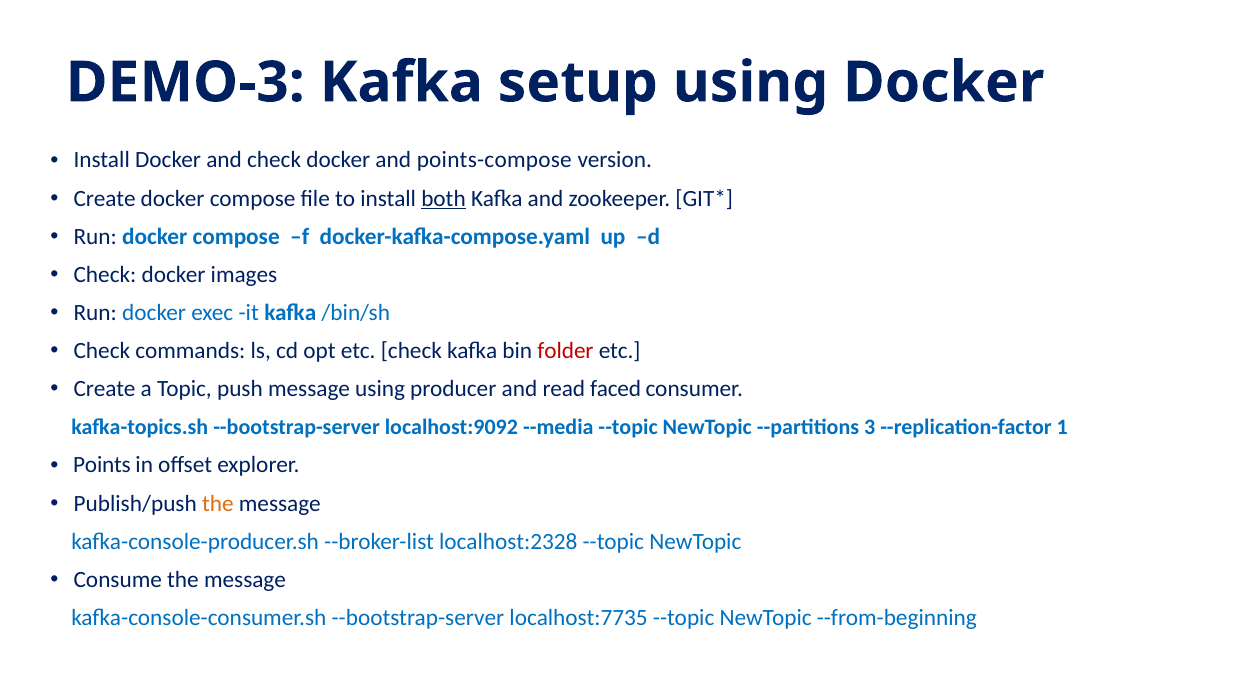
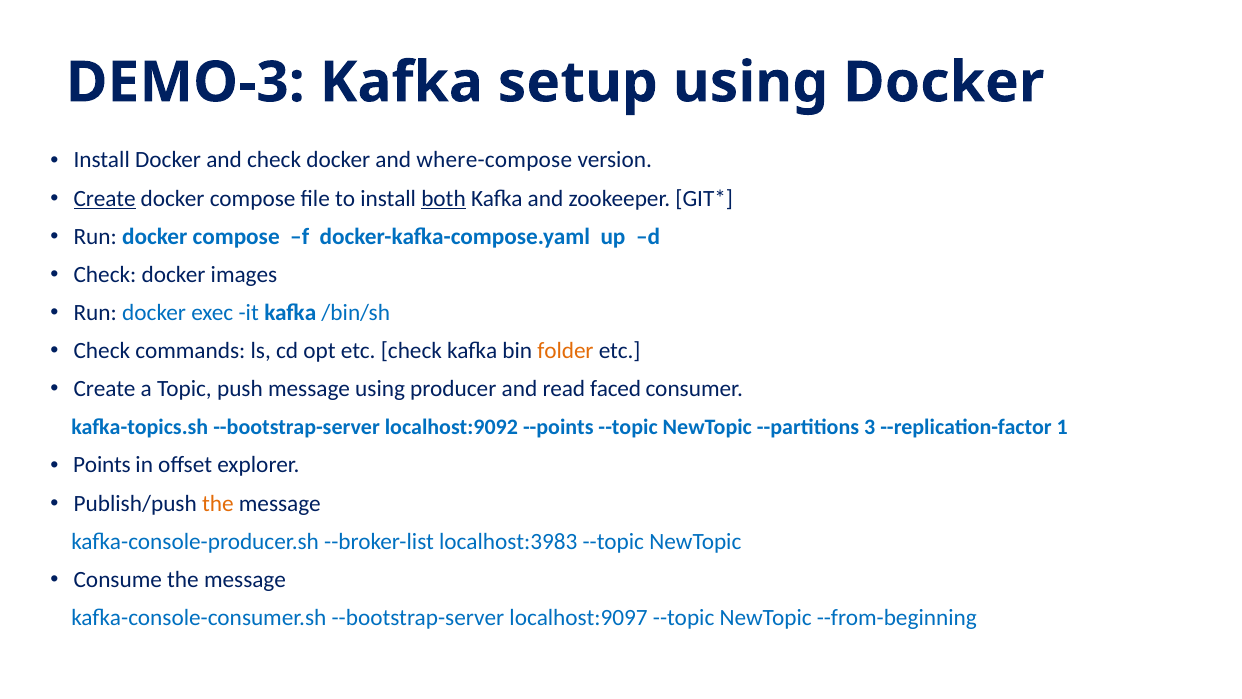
points-compose: points-compose -> where-compose
Create at (105, 198) underline: none -> present
folder colour: red -> orange
--media: --media -> --points
localhost:2328: localhost:2328 -> localhost:3983
localhost:7735: localhost:7735 -> localhost:9097
